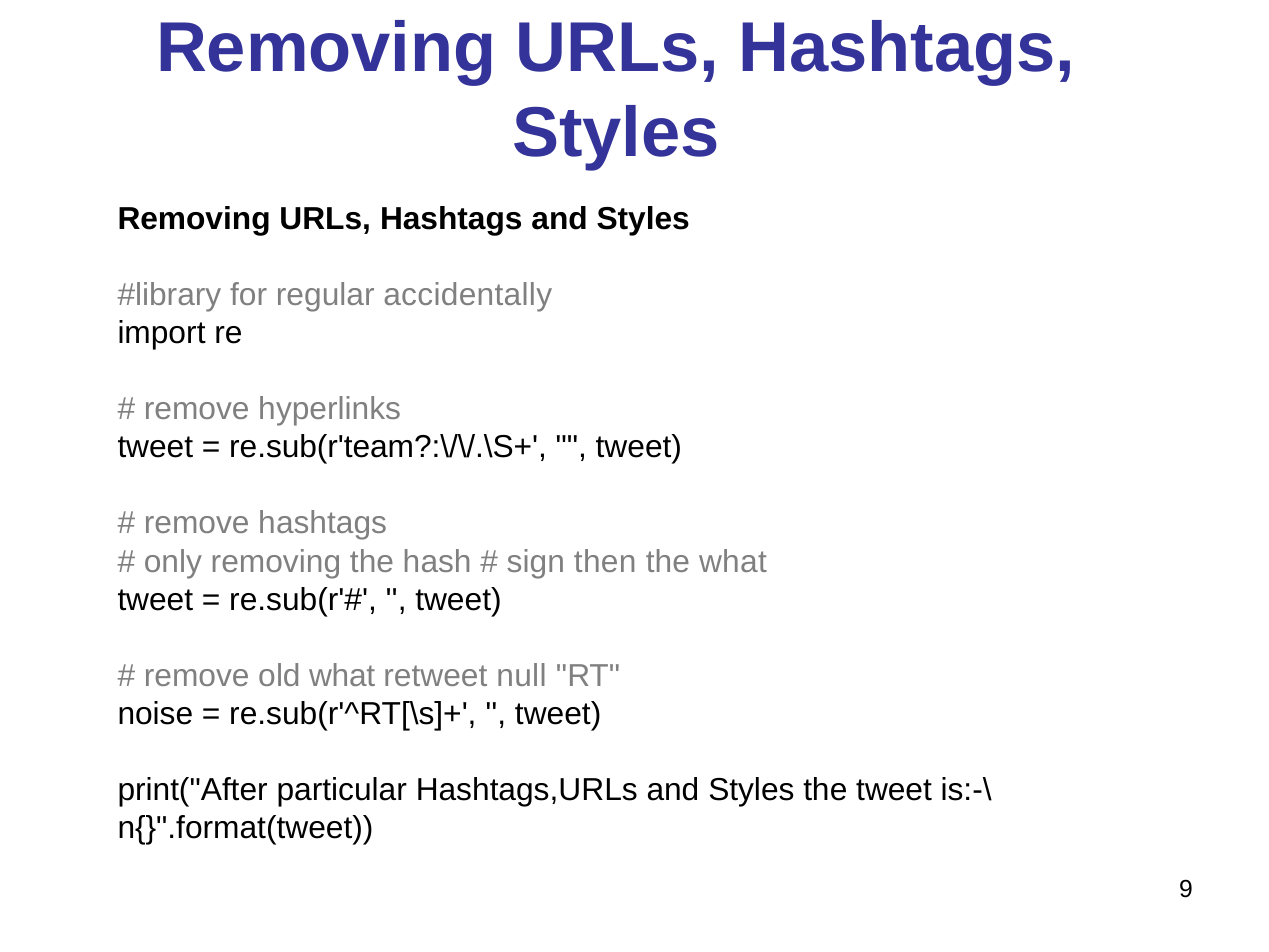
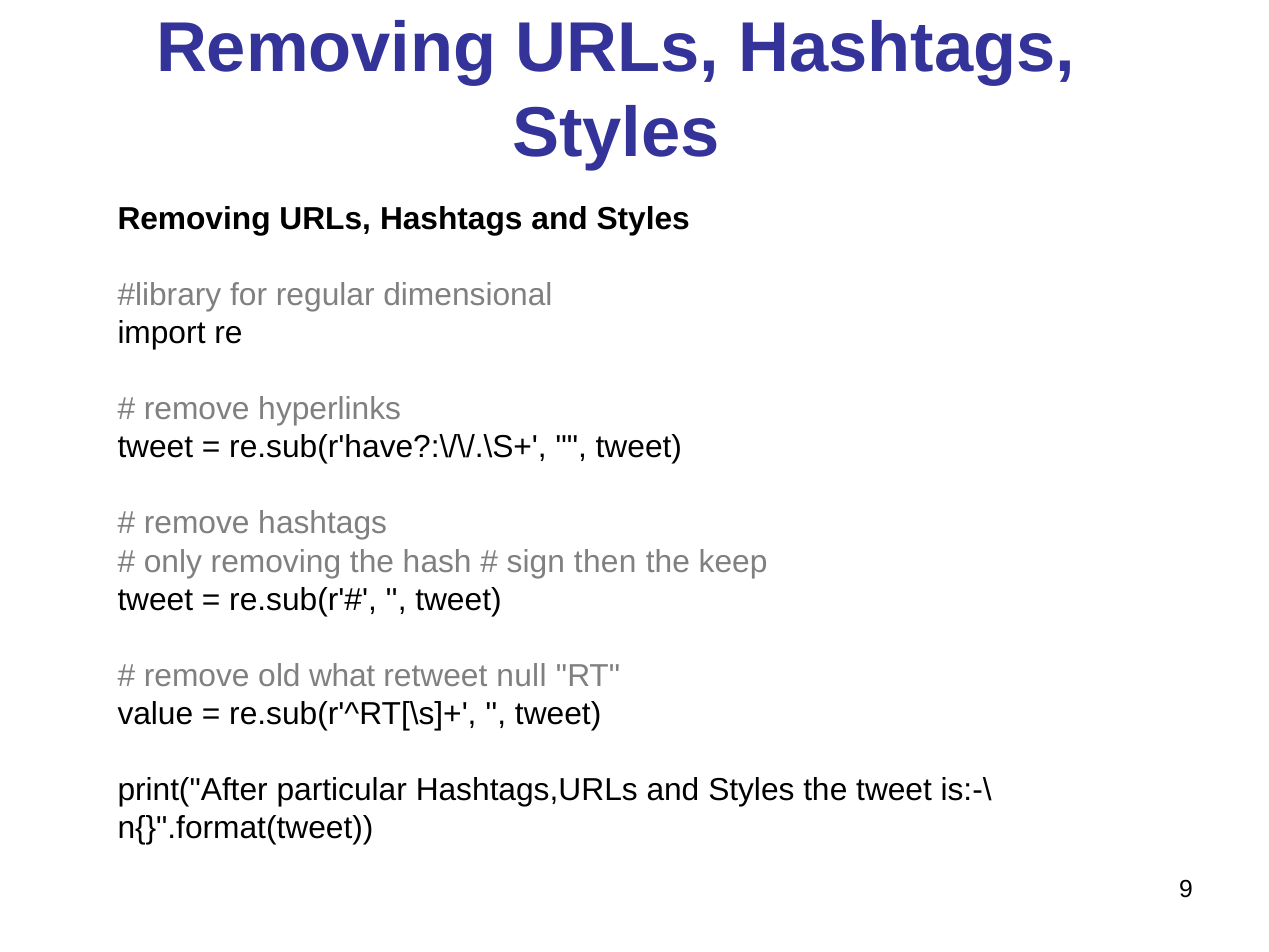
accidentally: accidentally -> dimensional
re.sub(r'team?:\/\/.\S+: re.sub(r'team?:\/\/.\S+ -> re.sub(r'have?:\/\/.\S+
the what: what -> keep
noise: noise -> value
